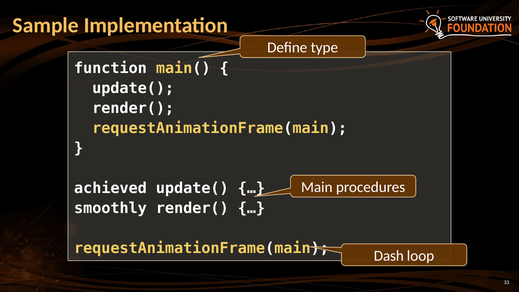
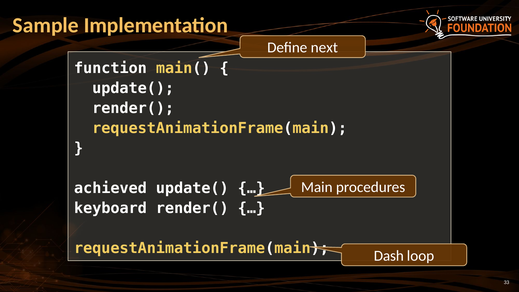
type: type -> next
smoothly: smoothly -> keyboard
